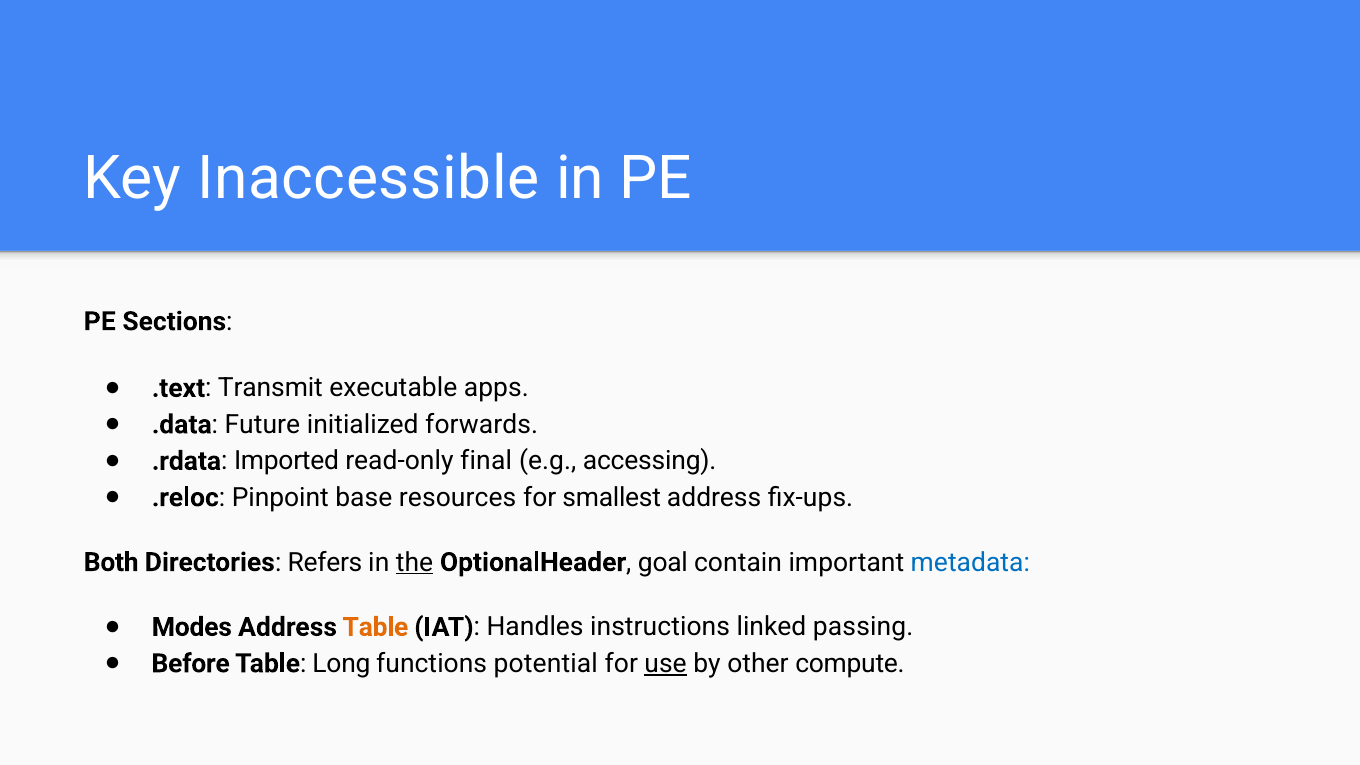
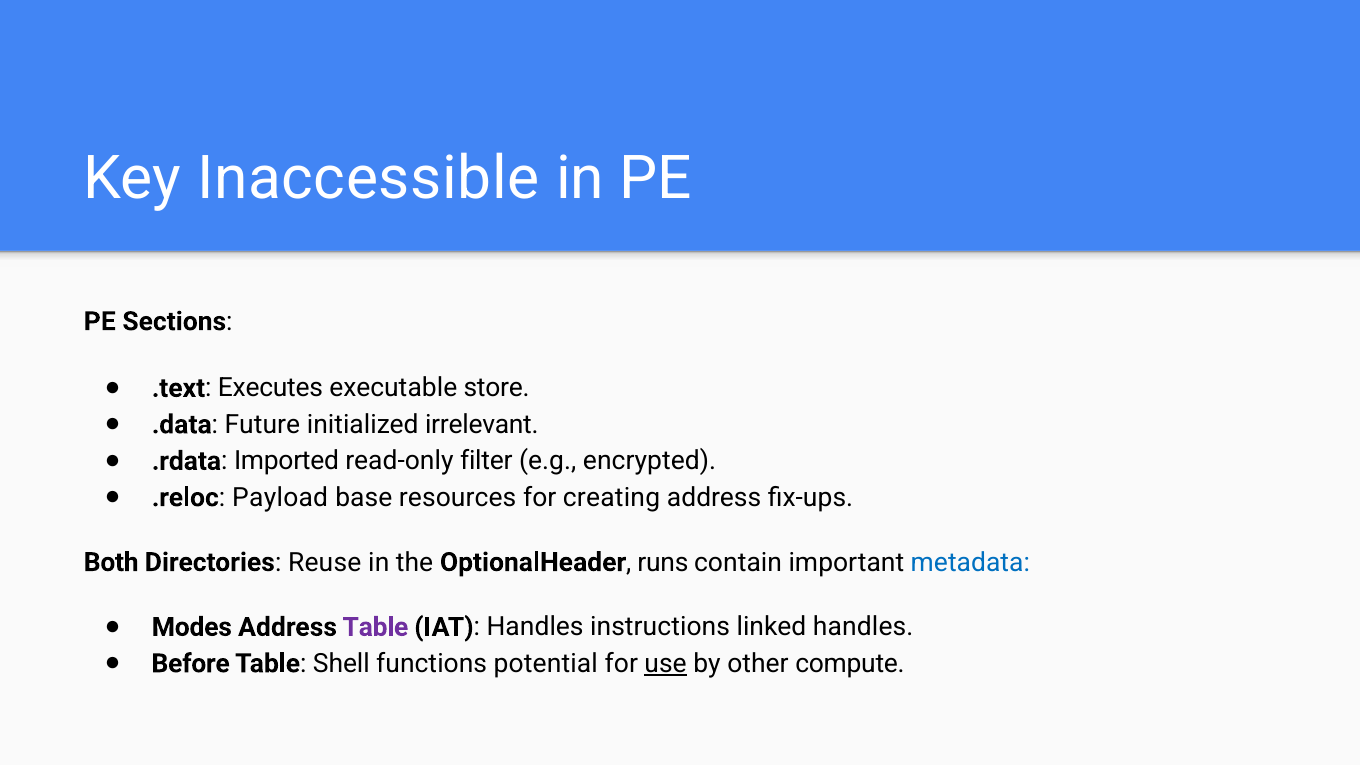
Transmit: Transmit -> Executes
apps: apps -> store
forwards: forwards -> irrelevant
final: final -> filter
accessing: accessing -> encrypted
Pinpoint: Pinpoint -> Payload
smallest: smallest -> creating
Refers: Refers -> Reuse
the underline: present -> none
goal: goal -> runs
Table at (375, 627) colour: orange -> purple
linked passing: passing -> handles
Long: Long -> Shell
